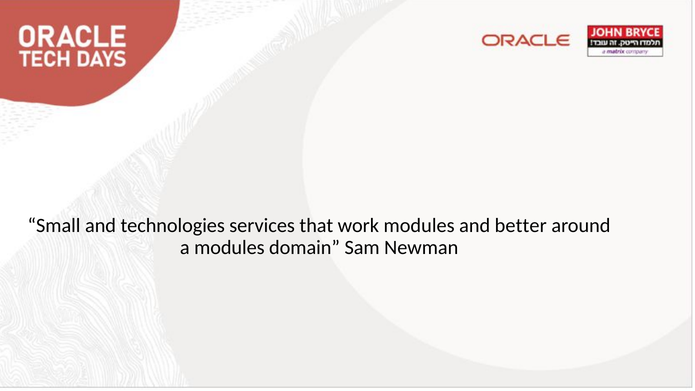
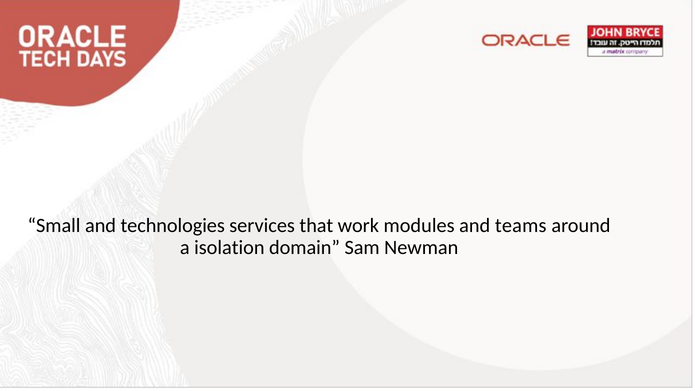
better: better -> teams
a modules: modules -> isolation
